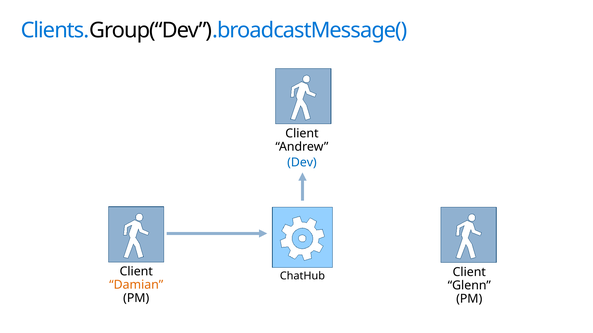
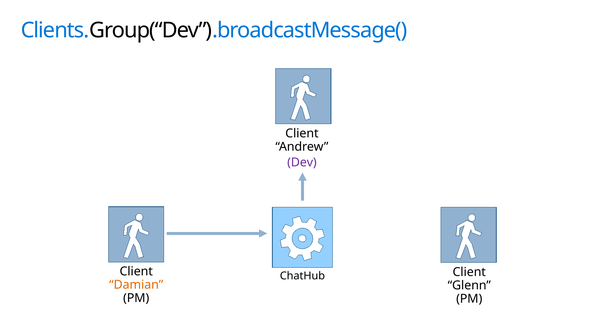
Dev colour: blue -> purple
